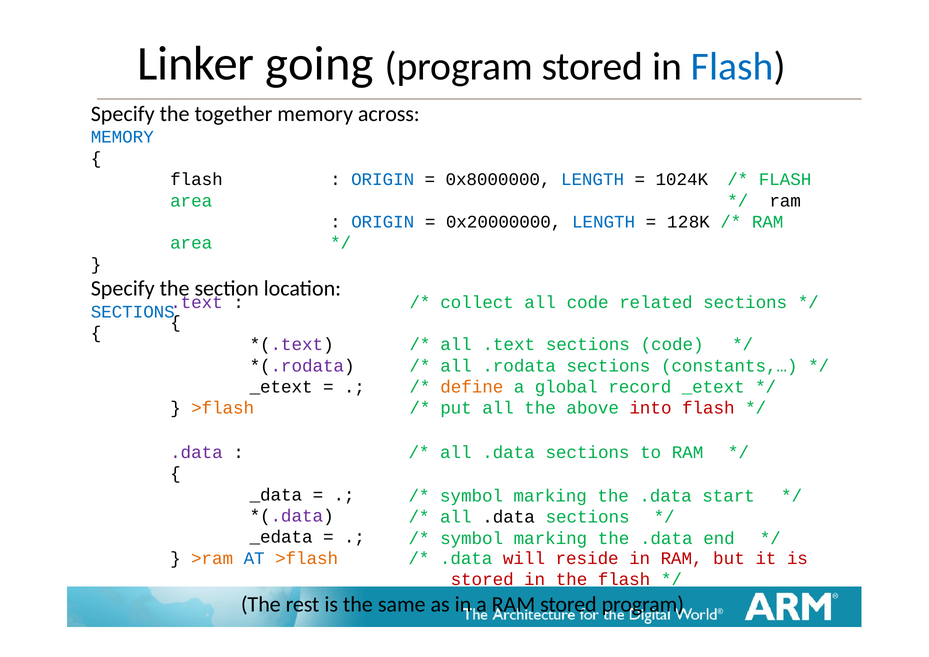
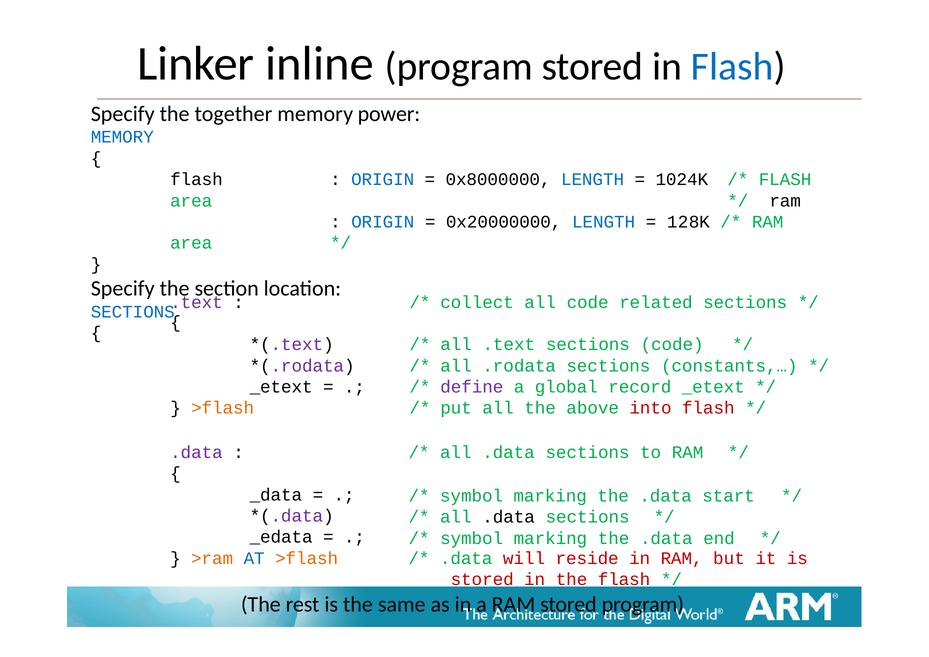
going: going -> inline
across: across -> power
define colour: orange -> purple
